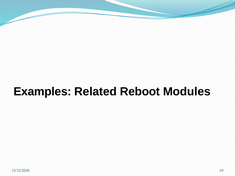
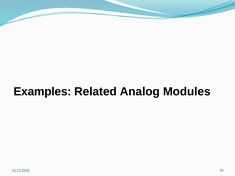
Reboot: Reboot -> Analog
